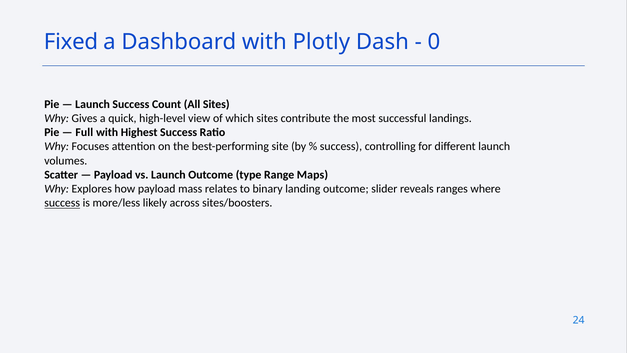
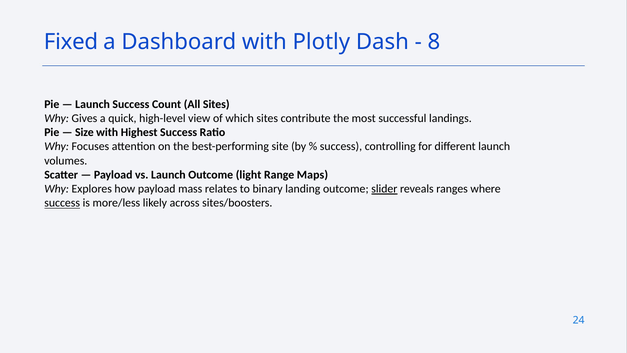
0: 0 -> 8
Full: Full -> Size
type: type -> light
slider underline: none -> present
